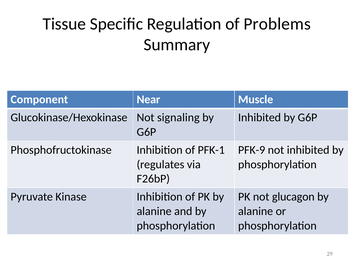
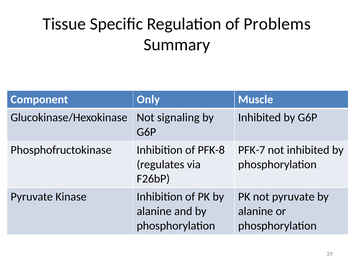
Near: Near -> Only
PFK-1: PFK-1 -> PFK-8
PFK-9: PFK-9 -> PFK-7
not glucagon: glucagon -> pyruvate
